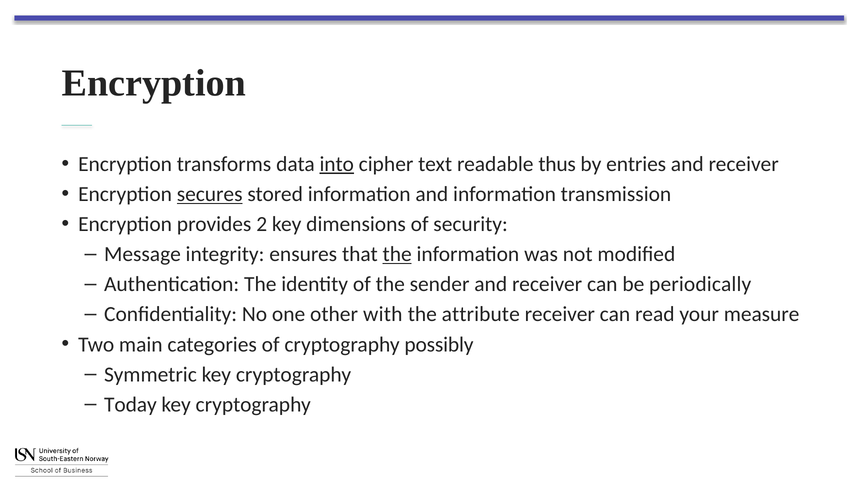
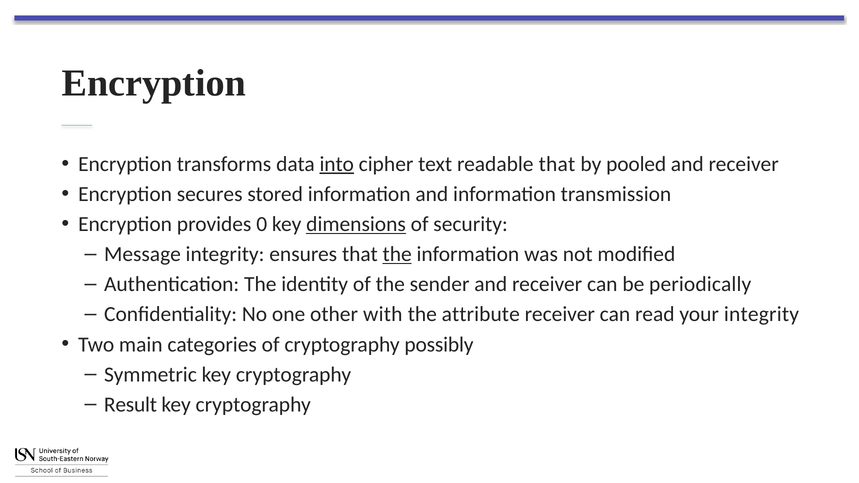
readable thus: thus -> that
entries: entries -> pooled
secures underline: present -> none
2: 2 -> 0
dimensions underline: none -> present
your measure: measure -> integrity
Today: Today -> Result
